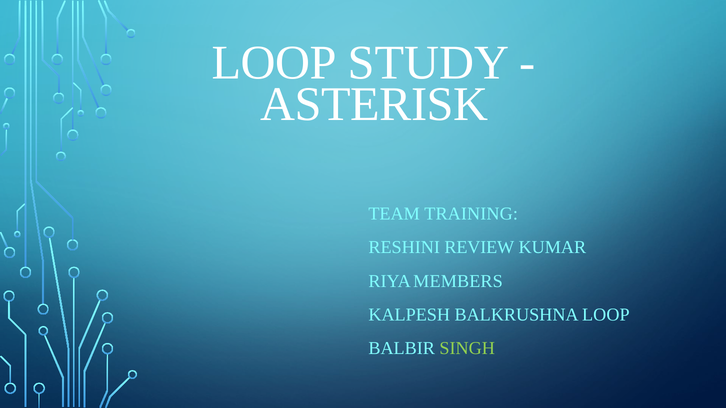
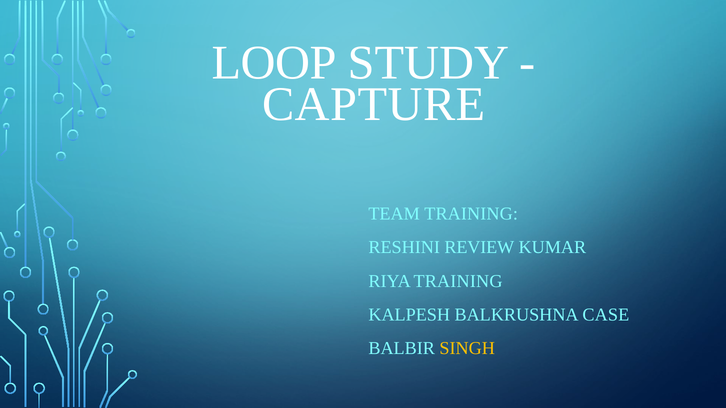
ASTERISK: ASTERISK -> CAPTURE
RIYA MEMBERS: MEMBERS -> TRAINING
BALKRUSHNA LOOP: LOOP -> CASE
SINGH colour: light green -> yellow
